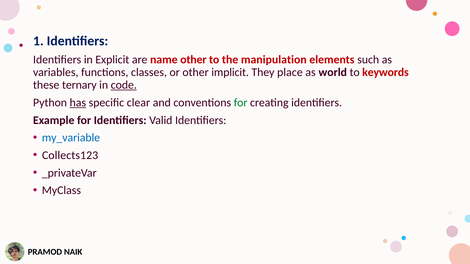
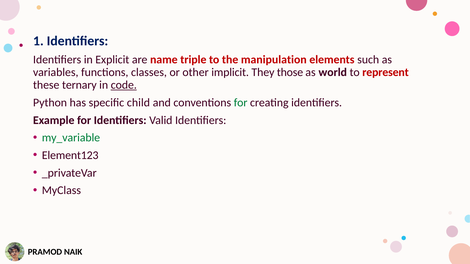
name other: other -> triple
place: place -> those
keywords: keywords -> represent
has underline: present -> none
clear: clear -> child
my_variable colour: blue -> green
Collects123: Collects123 -> Element123
